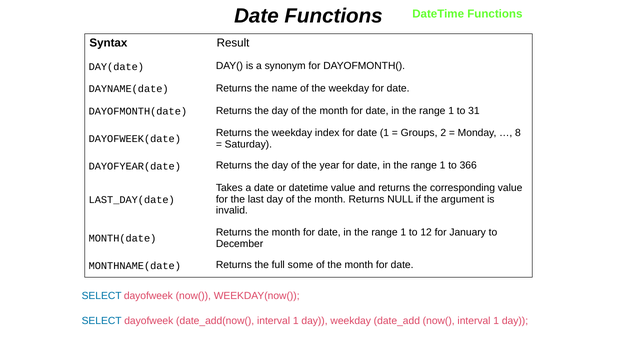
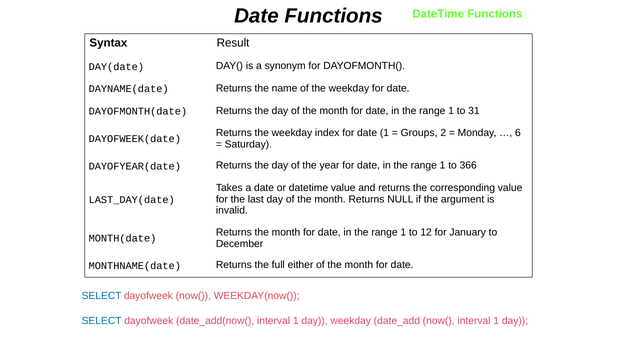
8: 8 -> 6
some: some -> either
